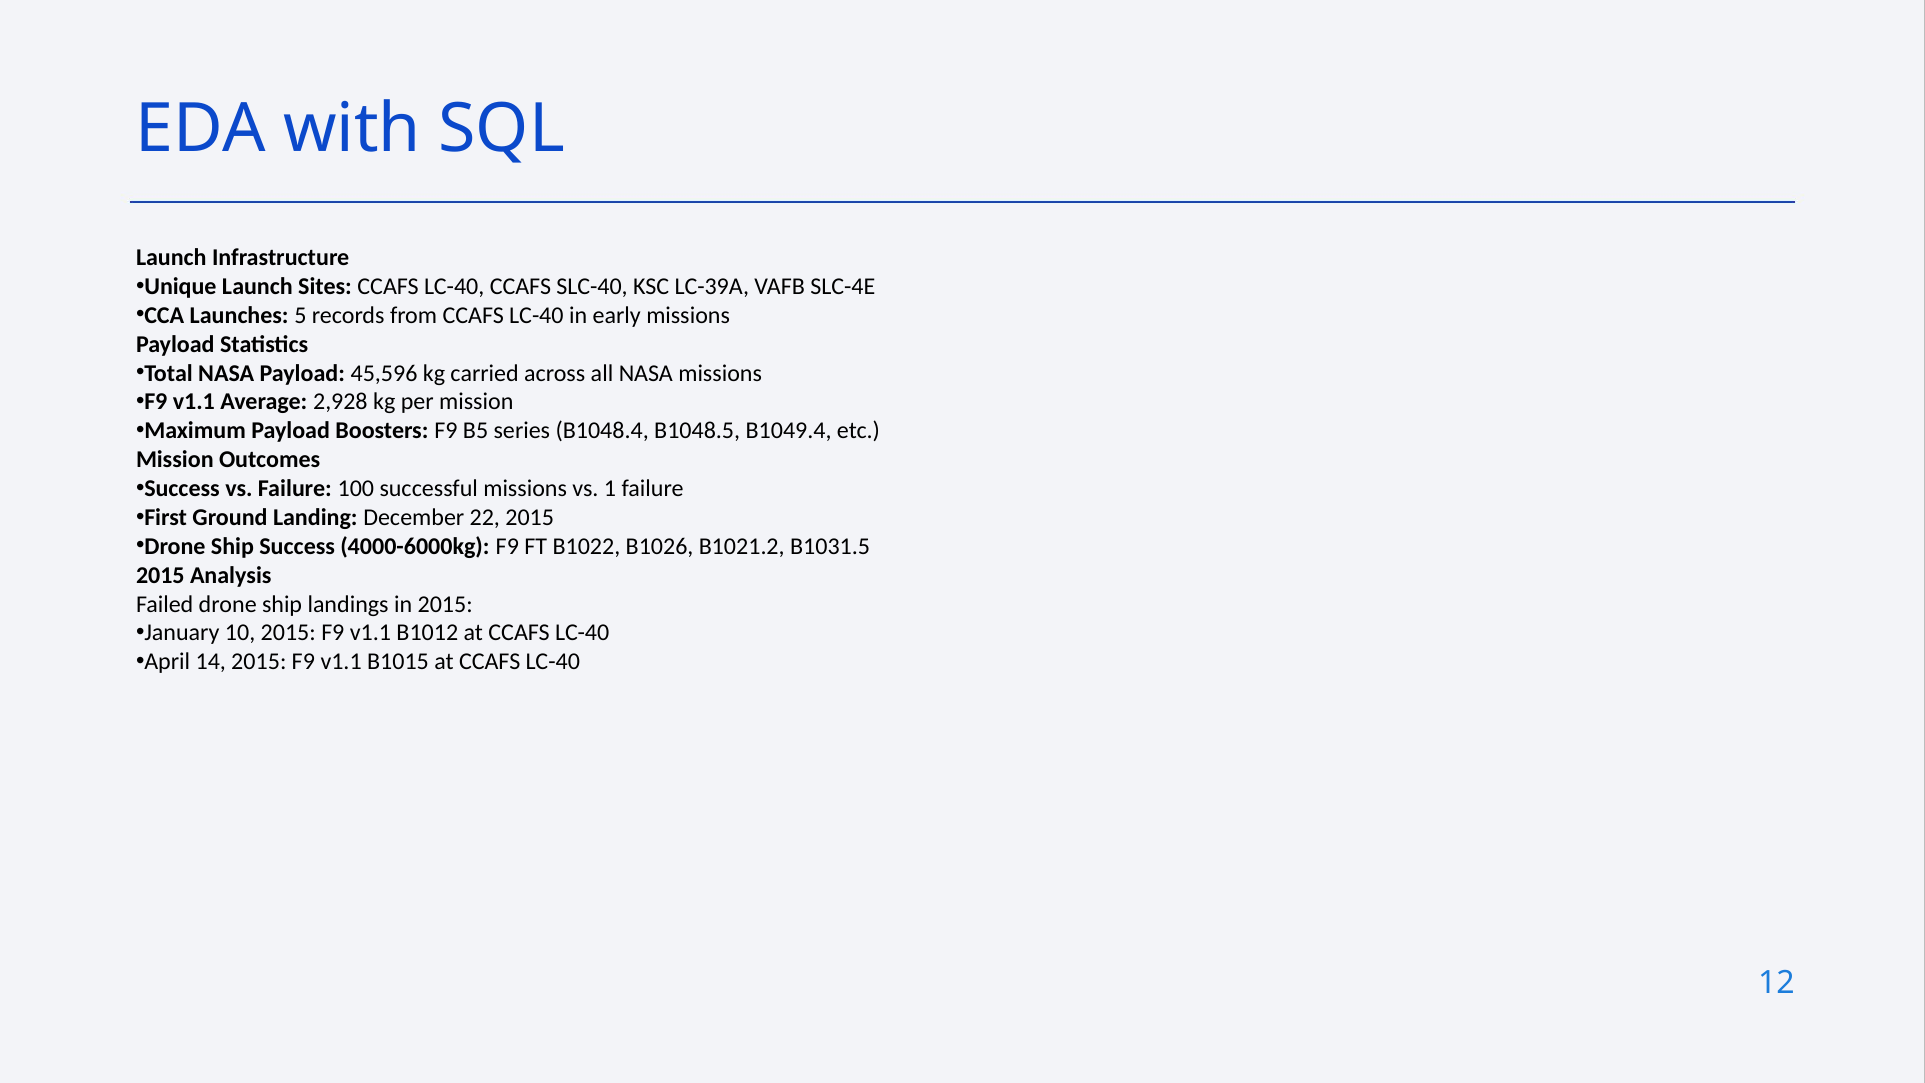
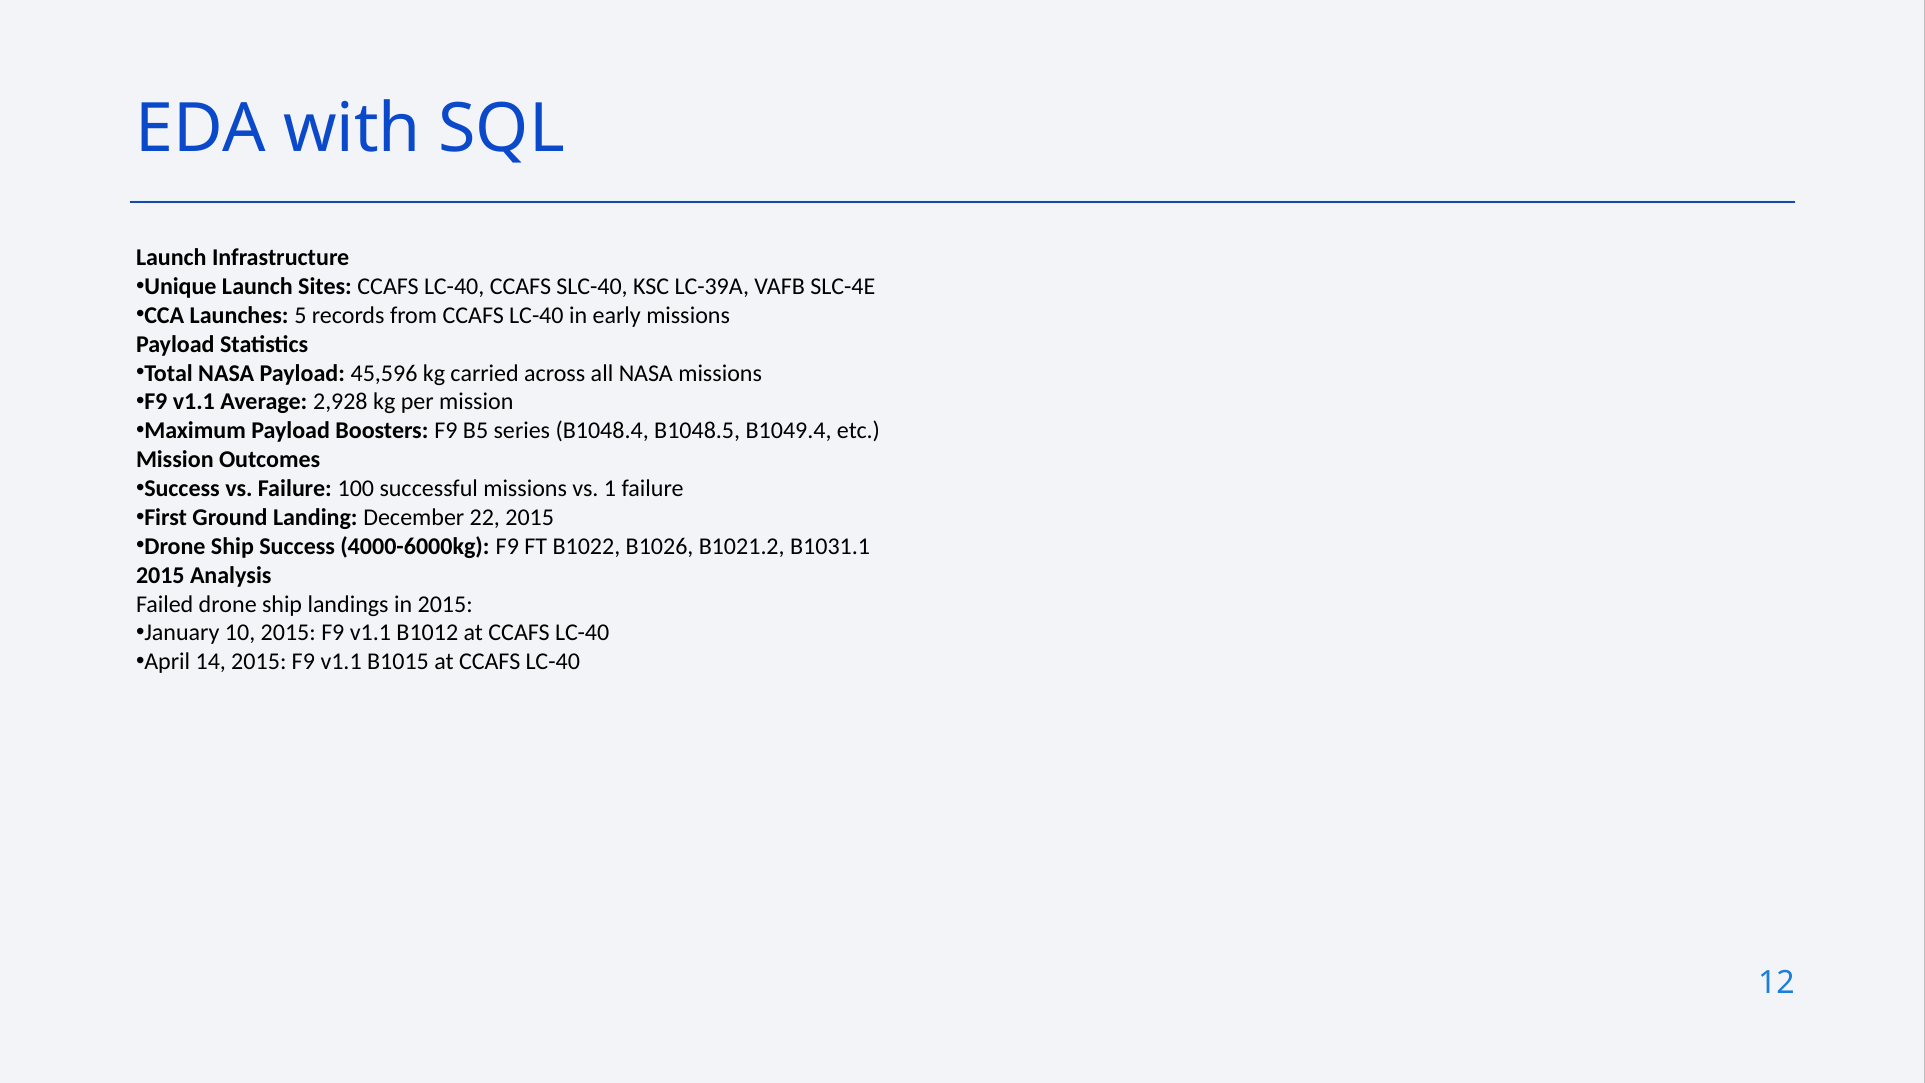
B1031.5: B1031.5 -> B1031.1
